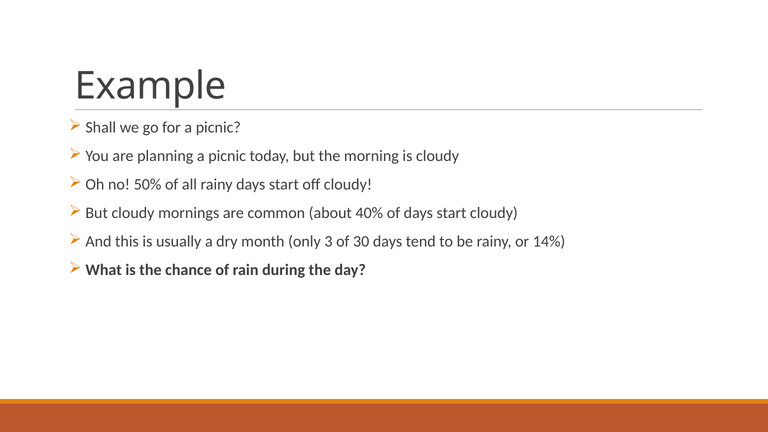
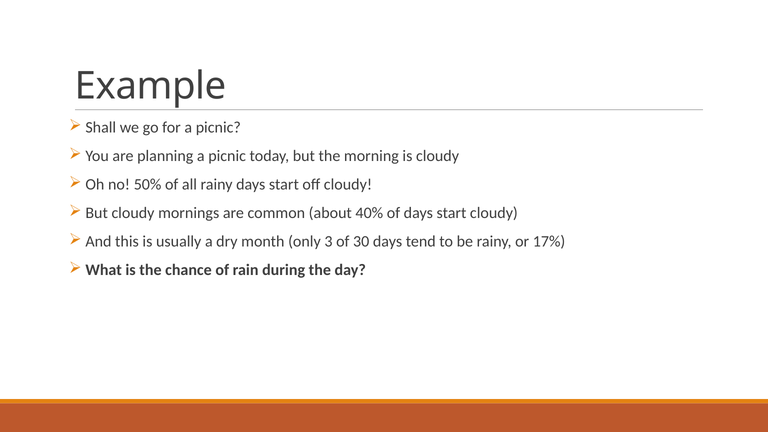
14%: 14% -> 17%
